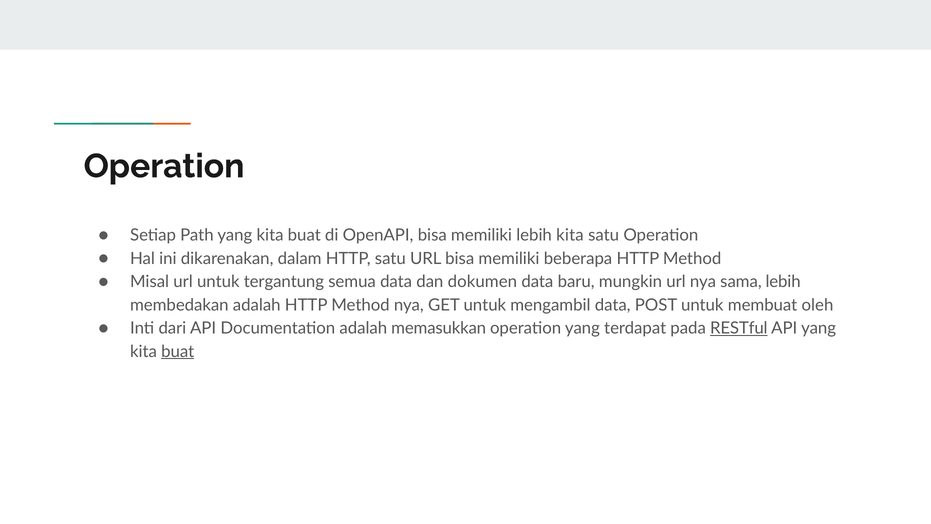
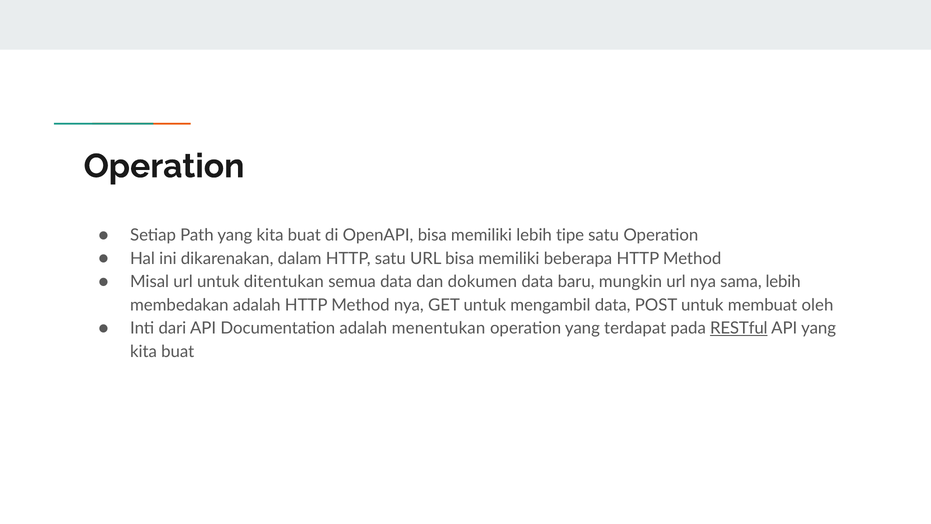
lebih kita: kita -> tipe
tergantung: tergantung -> ditentukan
memasukkan: memasukkan -> menentukan
buat at (178, 351) underline: present -> none
